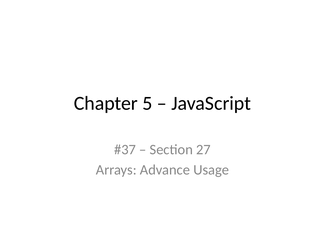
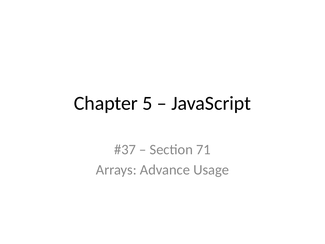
27: 27 -> 71
